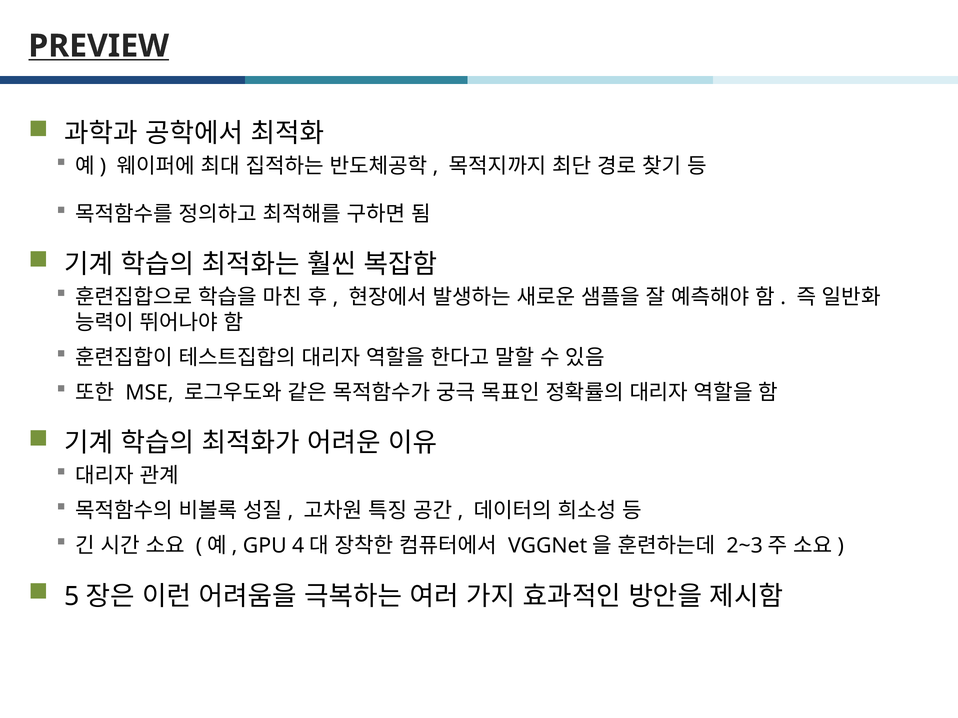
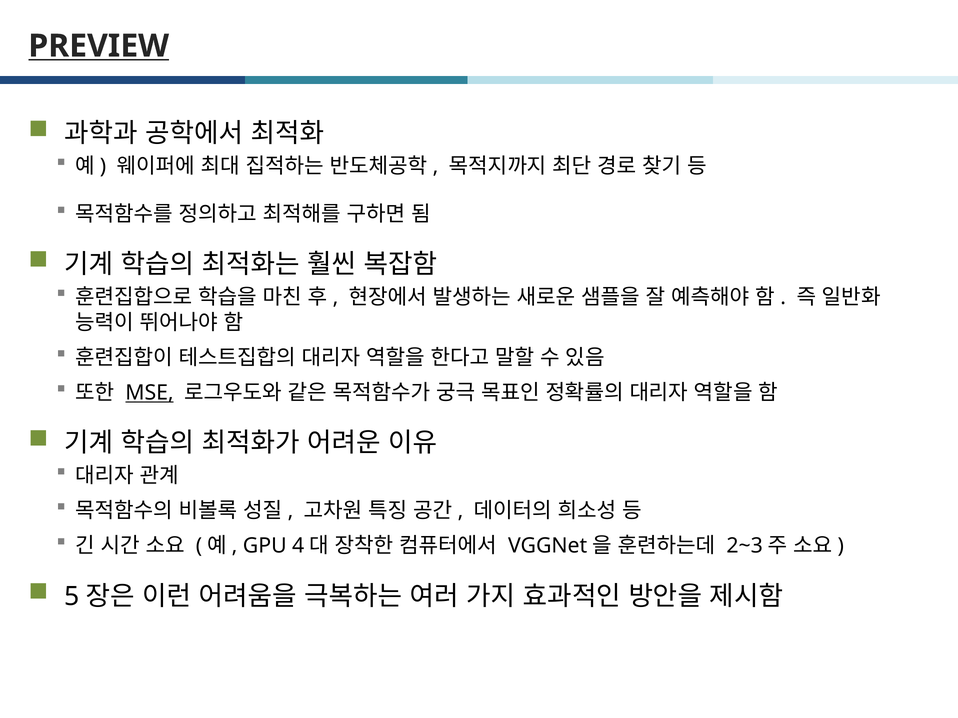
MSE underline: none -> present
